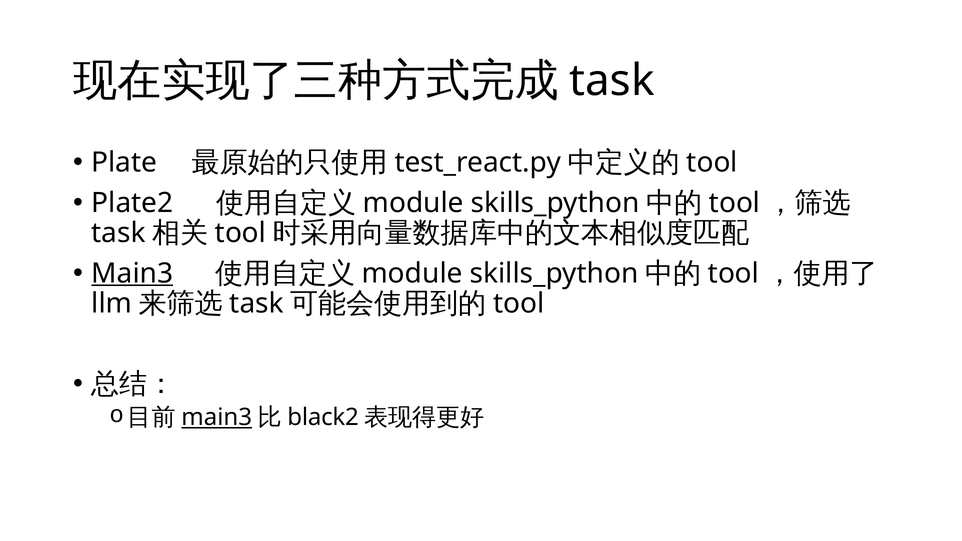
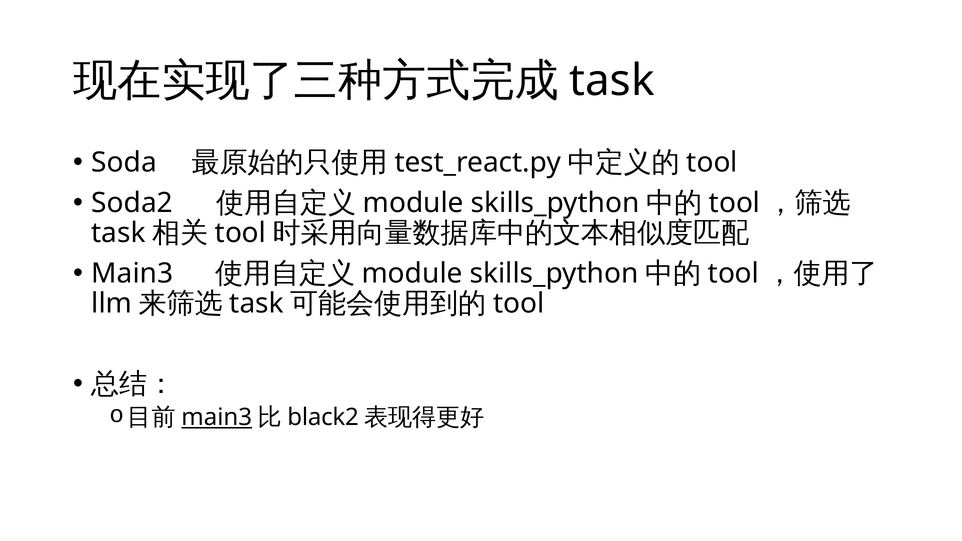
Plate: Plate -> Soda
Plate2: Plate2 -> Soda2
Main3 at (132, 273) underline: present -> none
